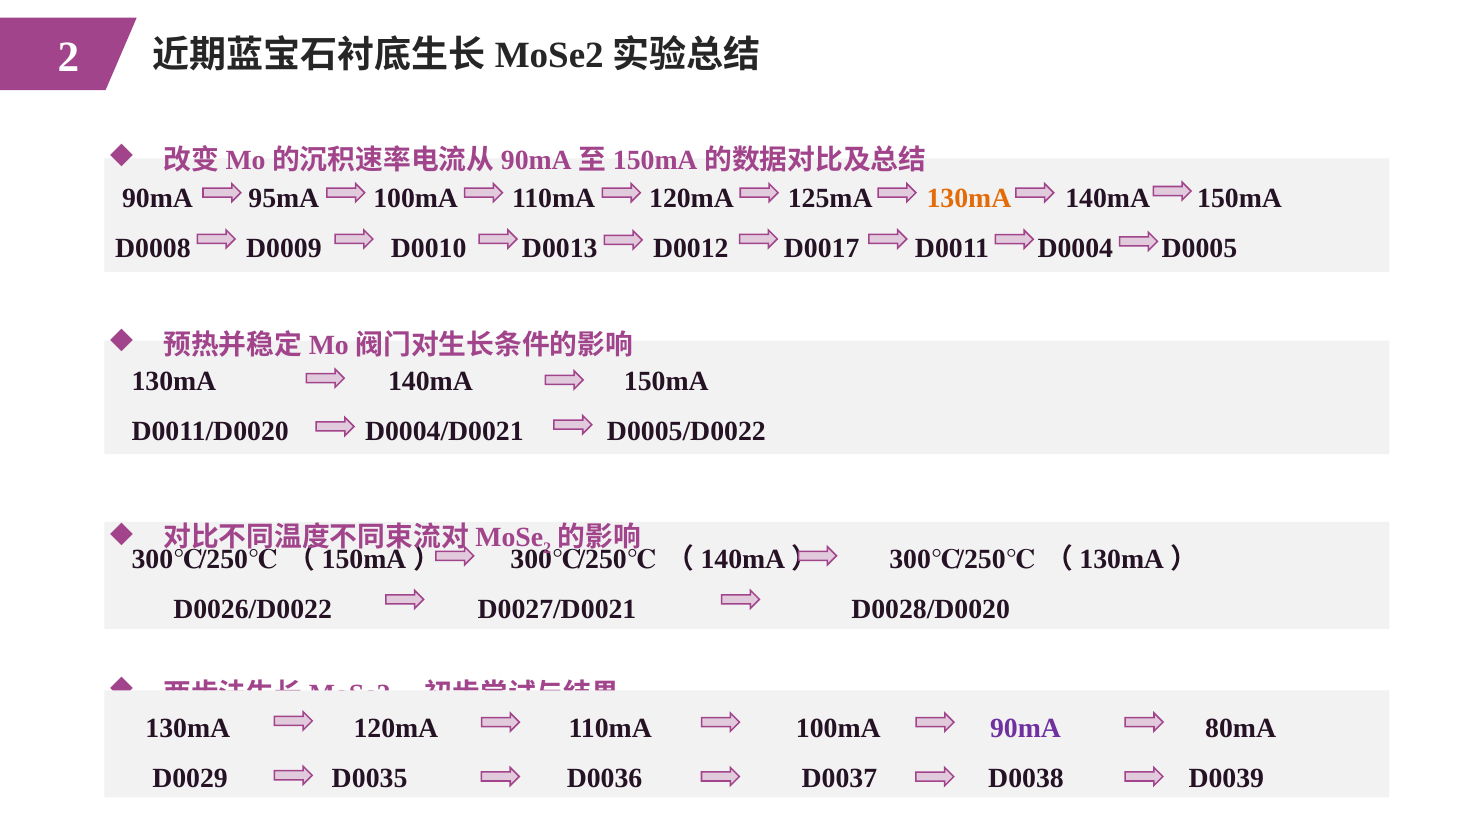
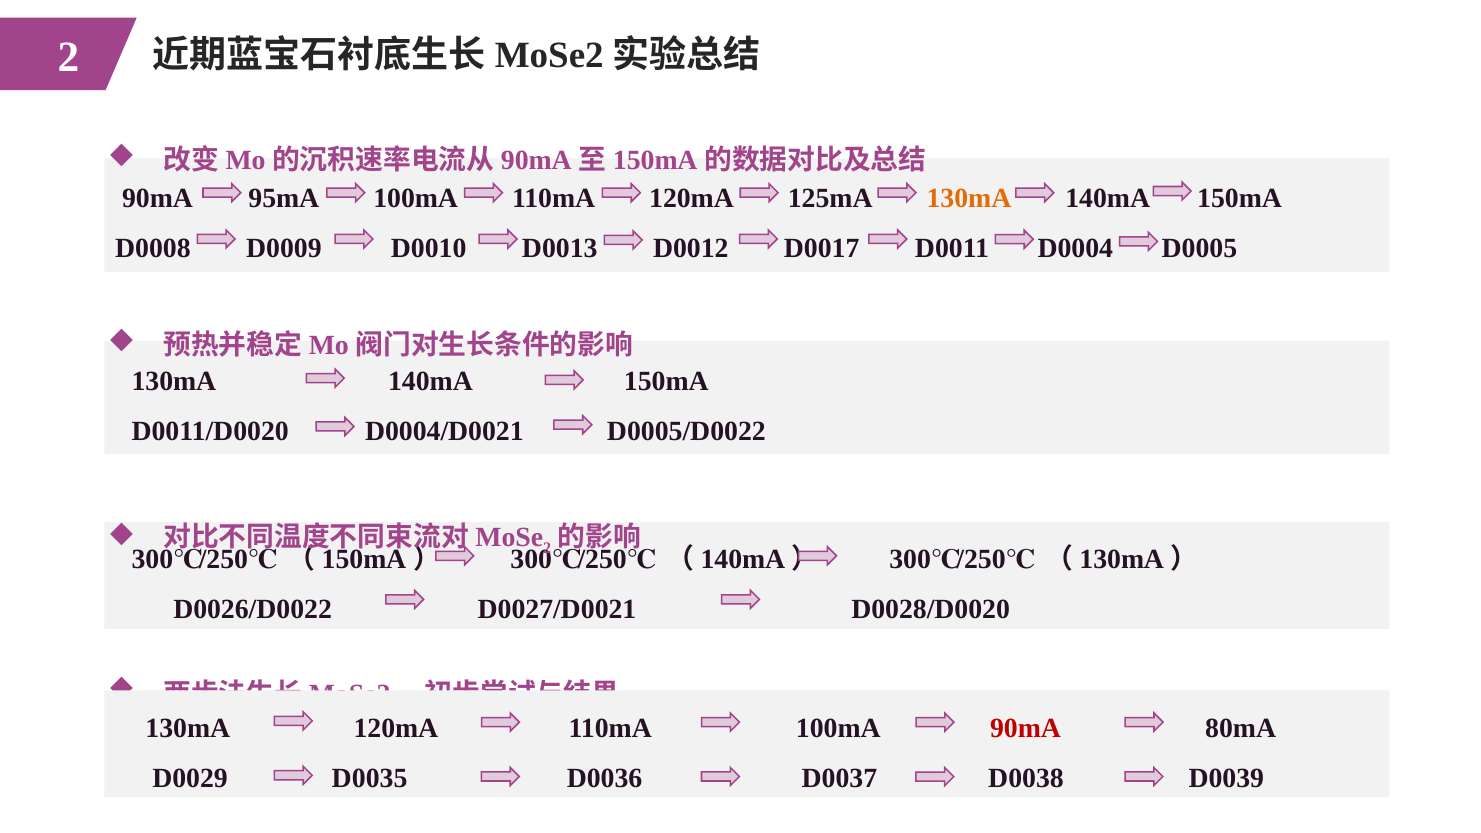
90mA at (1026, 728) colour: purple -> red
